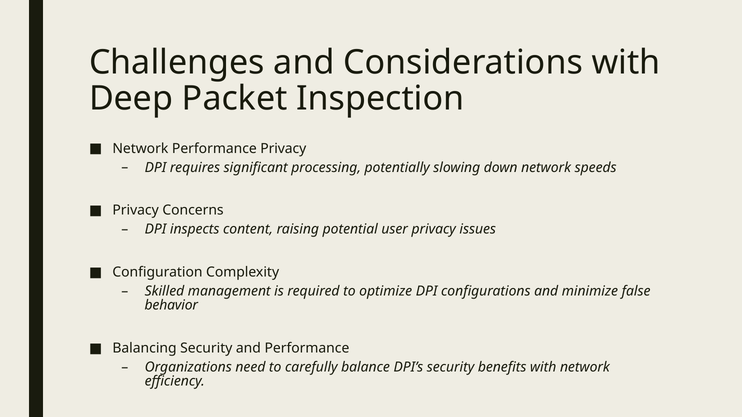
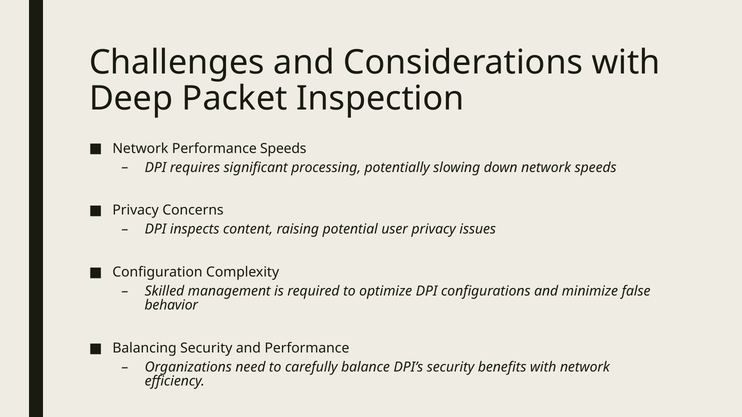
Performance Privacy: Privacy -> Speeds
